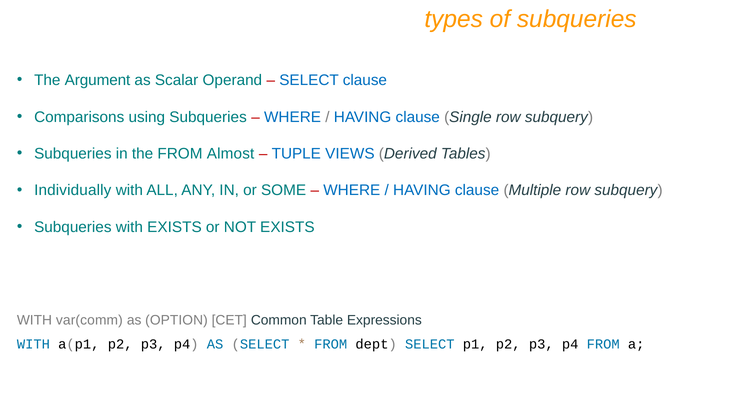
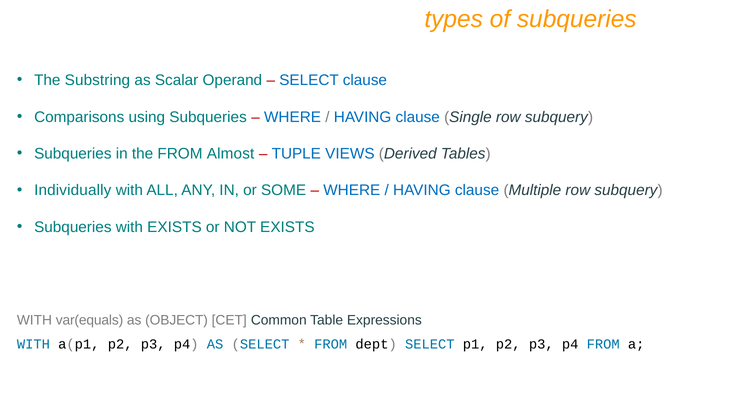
Argument: Argument -> Substring
var(comm: var(comm -> var(equals
OPTION: OPTION -> OBJECT
